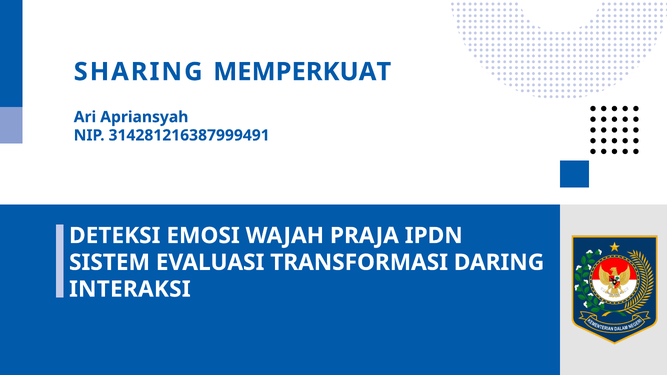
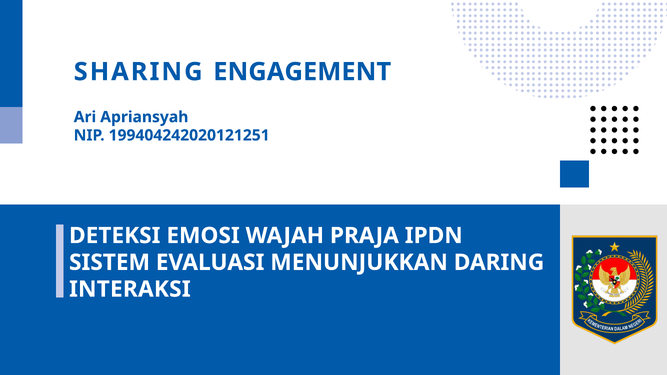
MEMPERKUAT: MEMPERKUAT -> ENGAGEMENT
314281216387999491: 314281216387999491 -> 199404242020121251
TRANSFORMASI: TRANSFORMASI -> MENUNJUKKAN
